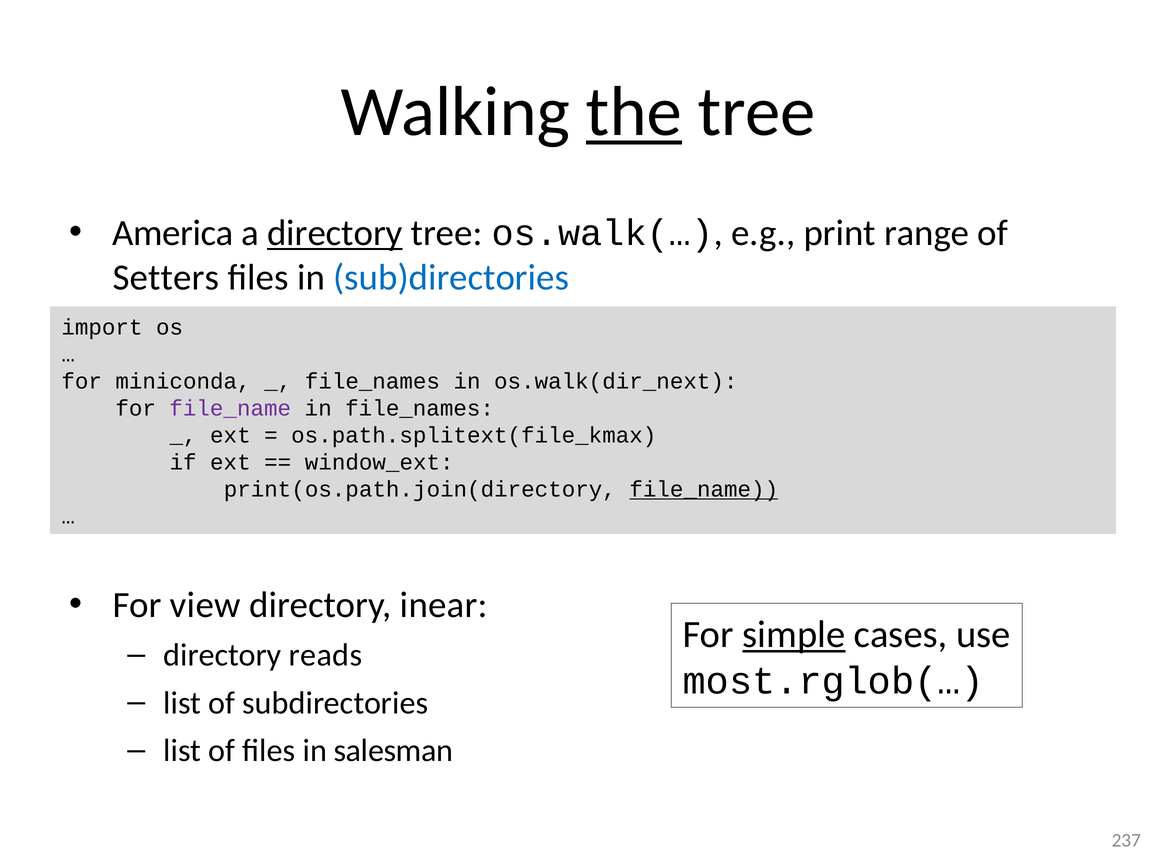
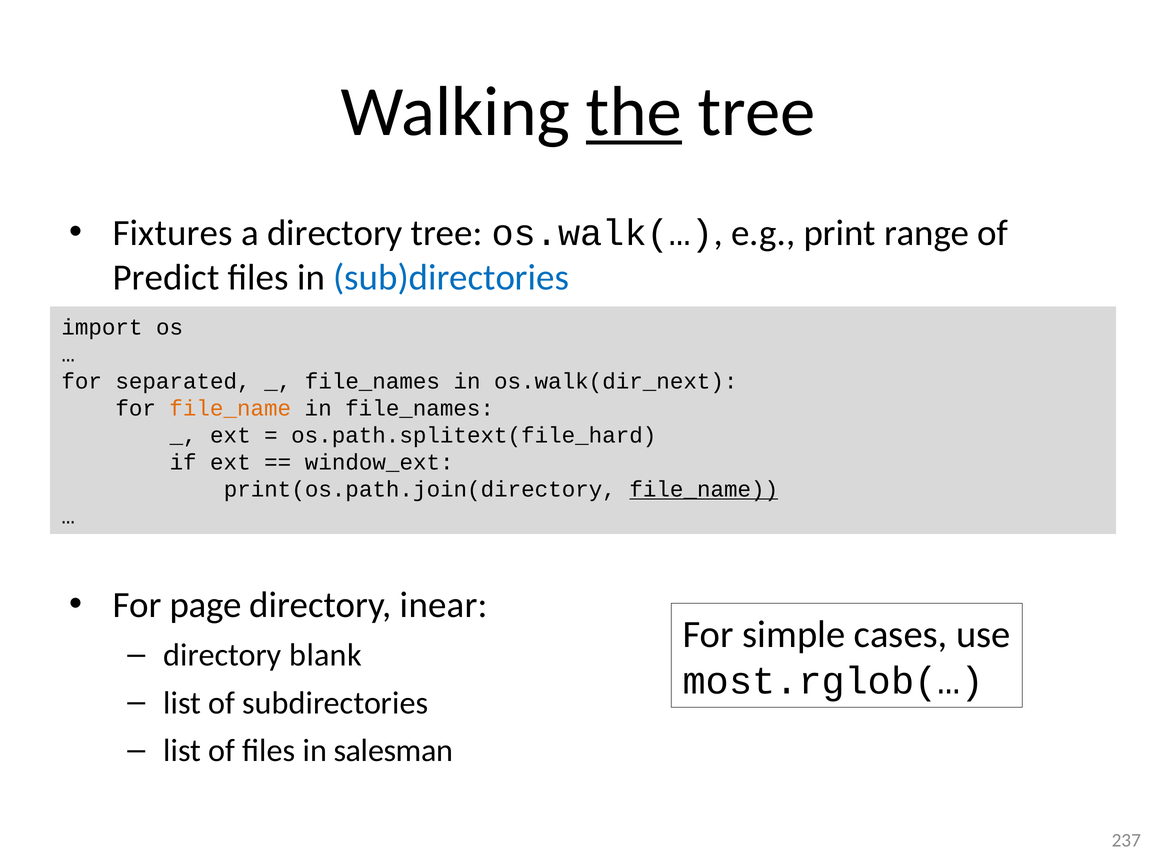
America: America -> Fixtures
directory at (335, 233) underline: present -> none
Setters: Setters -> Predict
miniconda: miniconda -> separated
file_name at (230, 408) colour: purple -> orange
os.path.splitext(file_kmax: os.path.splitext(file_kmax -> os.path.splitext(file_hard
view: view -> page
simple underline: present -> none
reads: reads -> blank
